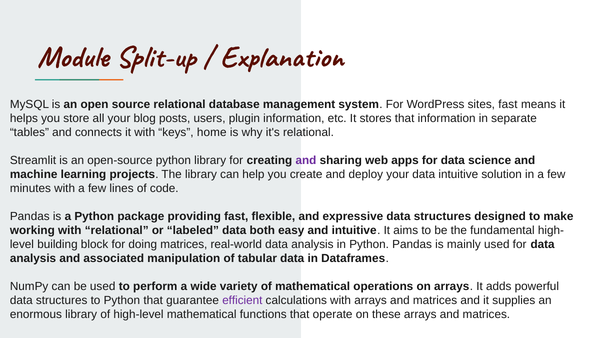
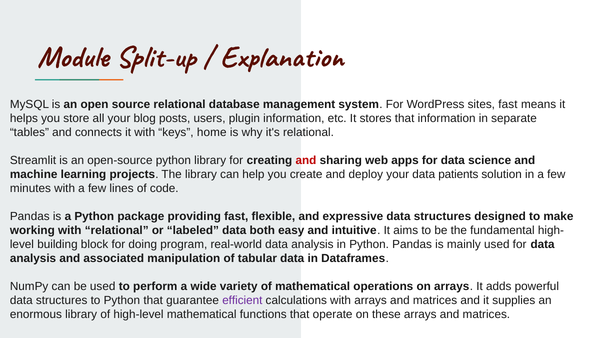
and at (306, 161) colour: purple -> red
data intuitive: intuitive -> patients
doing matrices: matrices -> program
